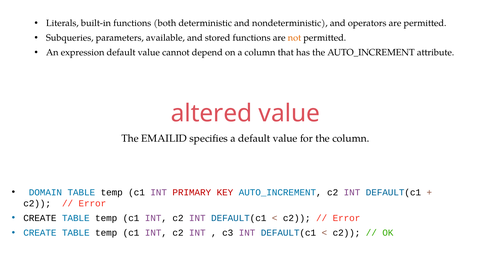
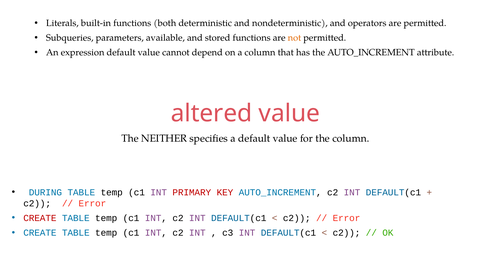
EMAILID: EMAILID -> NEITHER
DOMAIN: DOMAIN -> DURING
CREATE at (40, 218) colour: black -> red
